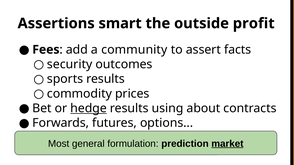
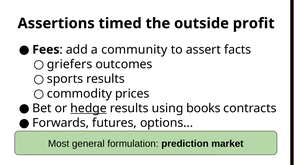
smart: smart -> timed
security: security -> griefers
about: about -> books
market underline: present -> none
